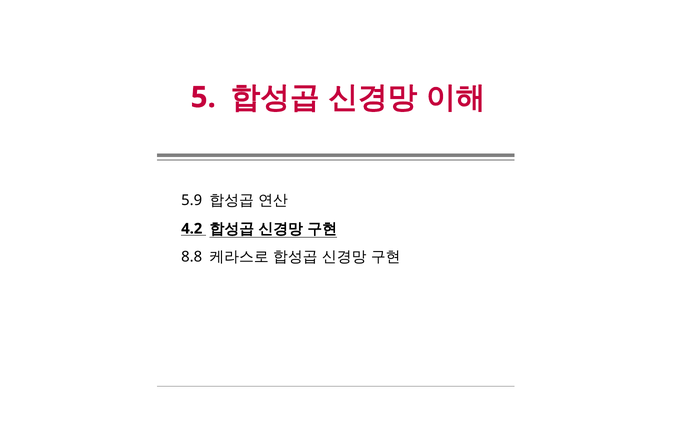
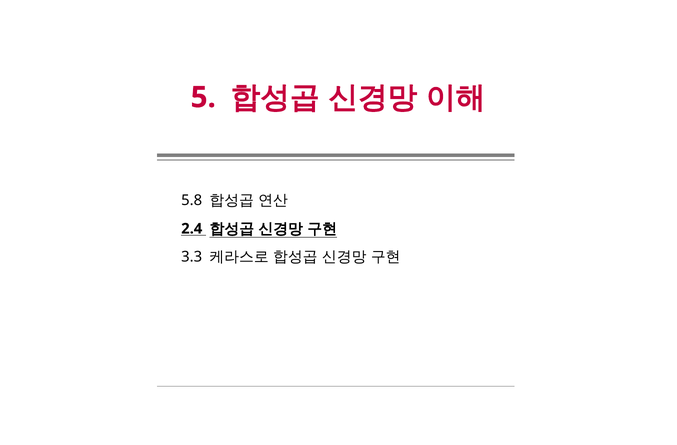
5.9: 5.9 -> 5.8
4.2: 4.2 -> 2.4
8.8: 8.8 -> 3.3
